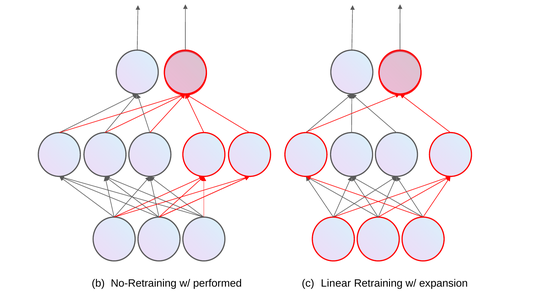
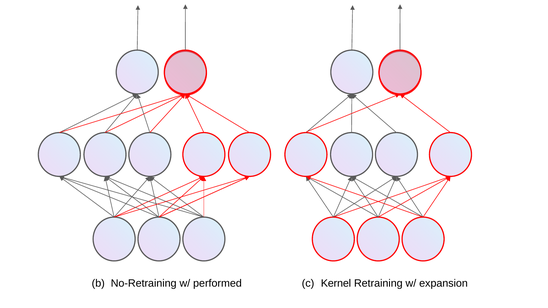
Linear: Linear -> Kernel
